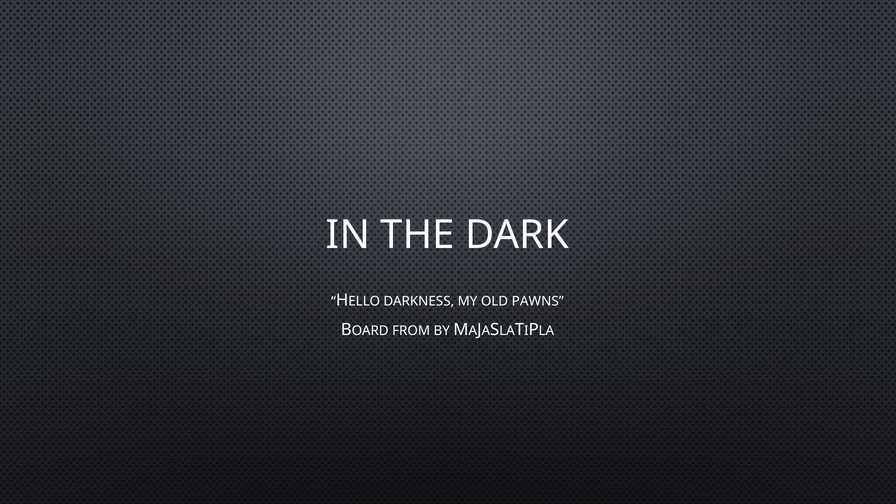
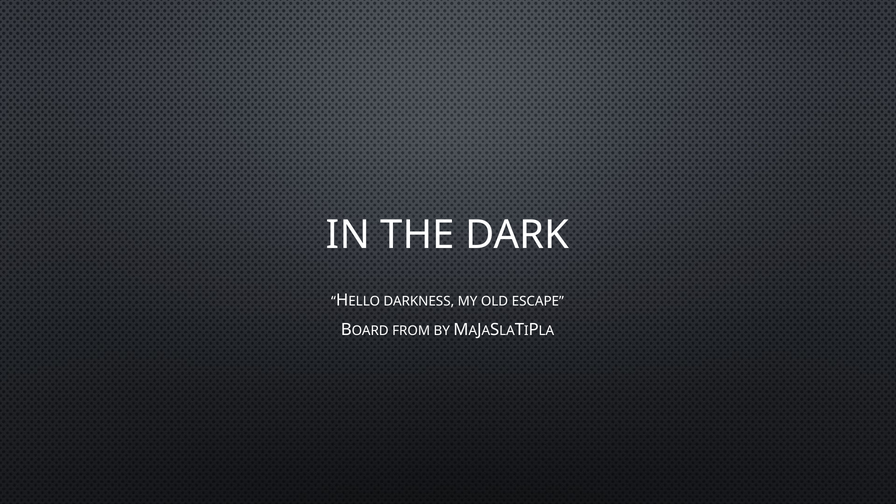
PAWNS: PAWNS -> ESCAPE
